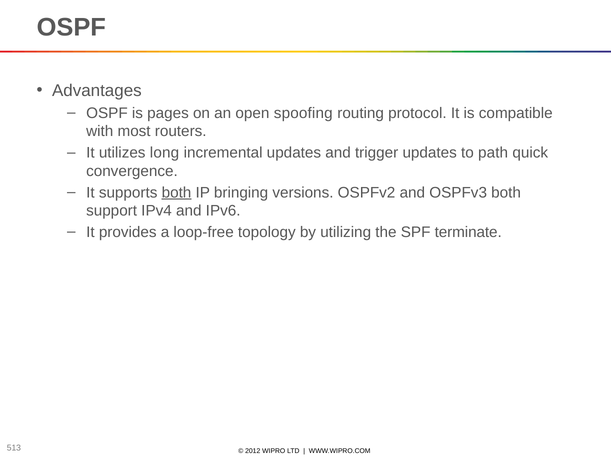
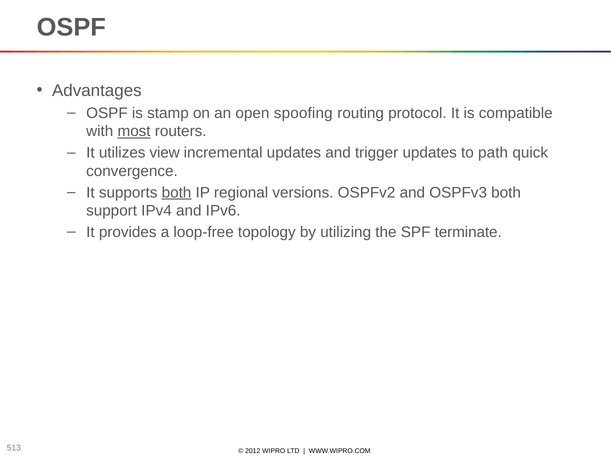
pages: pages -> stamp
most underline: none -> present
long: long -> view
bringing: bringing -> regional
